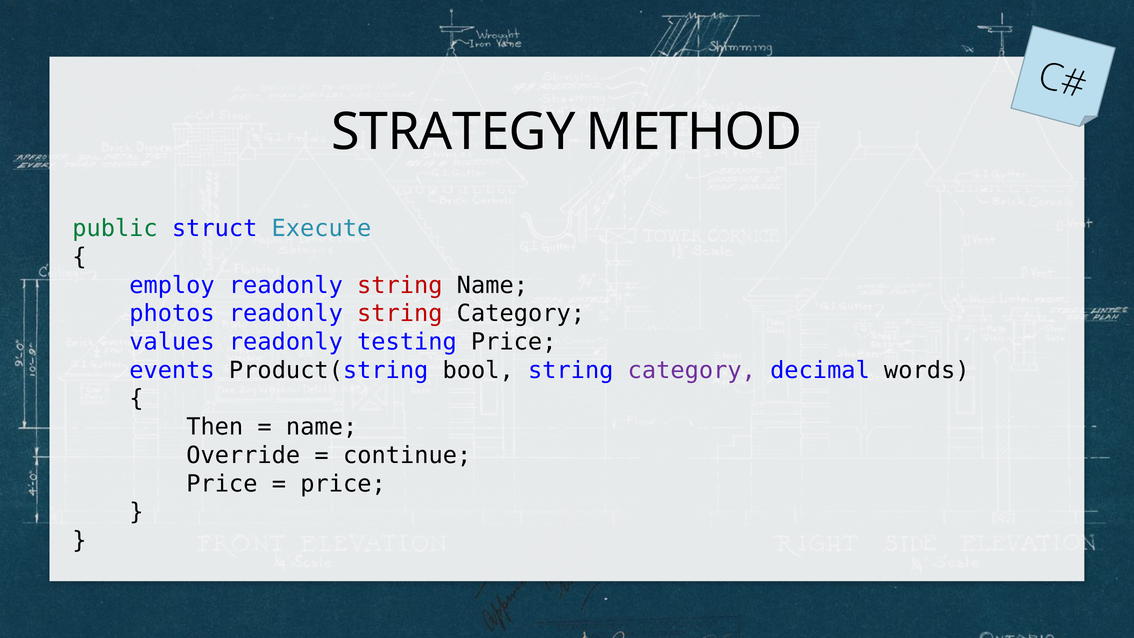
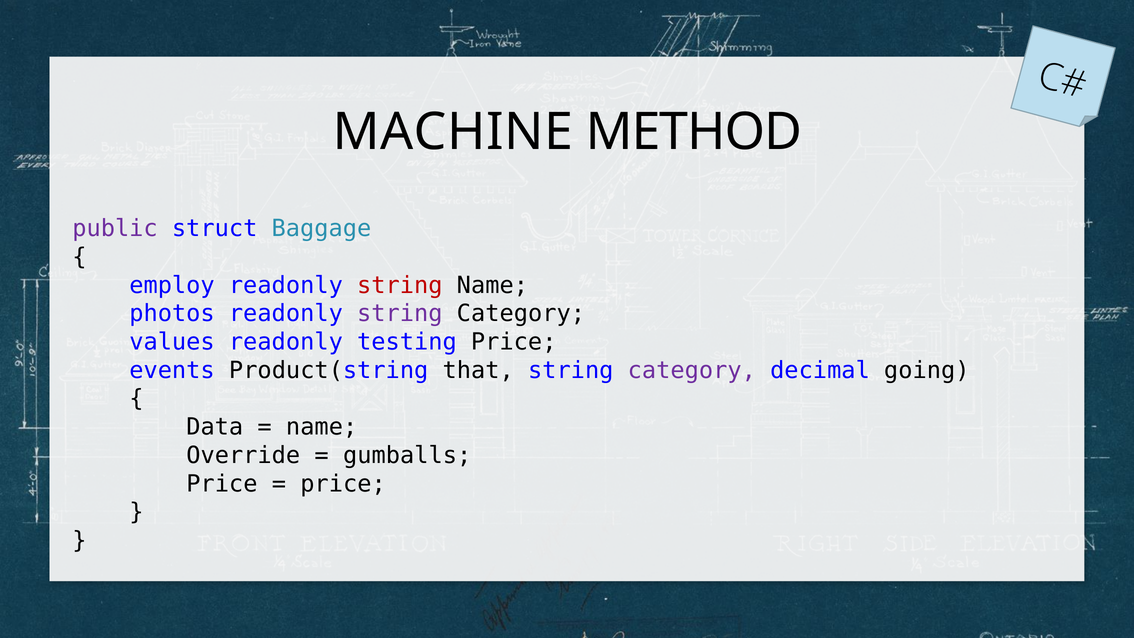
STRATEGY: STRATEGY -> MACHINE
public colour: green -> purple
Execute: Execute -> Baggage
string at (400, 314) colour: red -> purple
bool: bool -> that
words: words -> going
Then: Then -> Data
continue: continue -> gumballs
